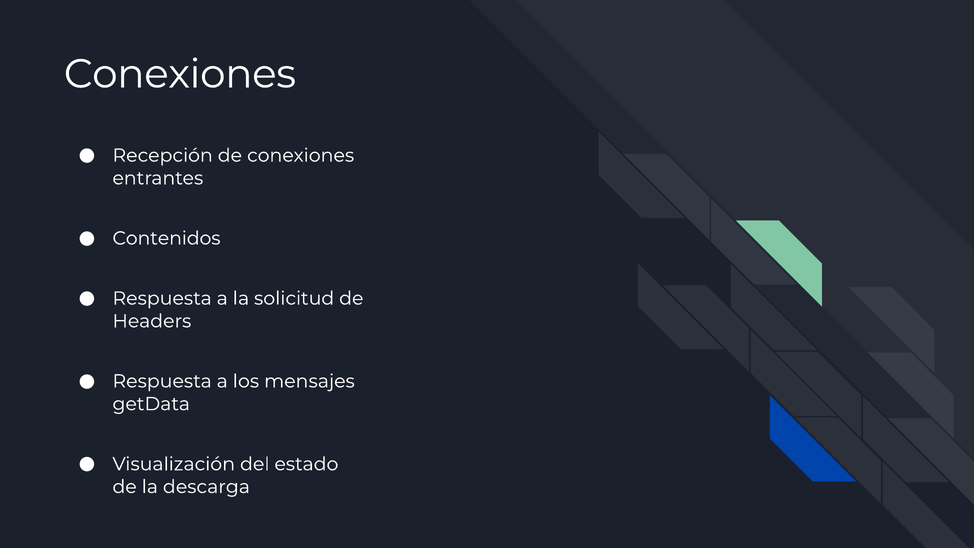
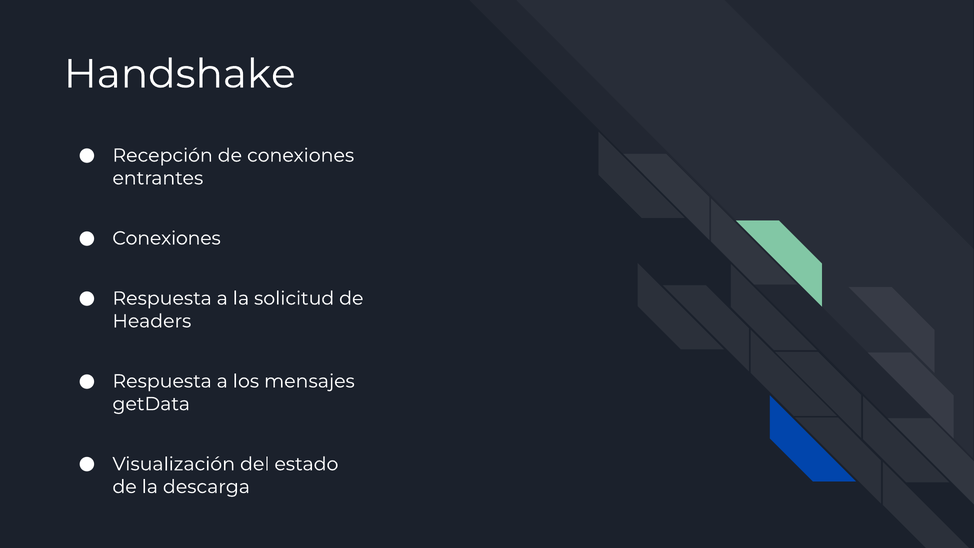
Conexiones at (180, 74): Conexiones -> Handshake
Contenidos at (166, 238): Contenidos -> Conexiones
